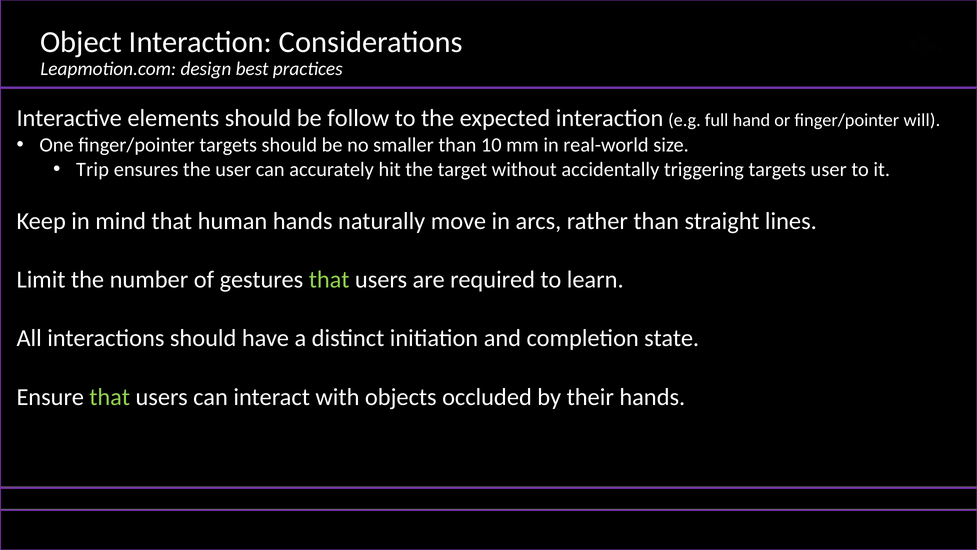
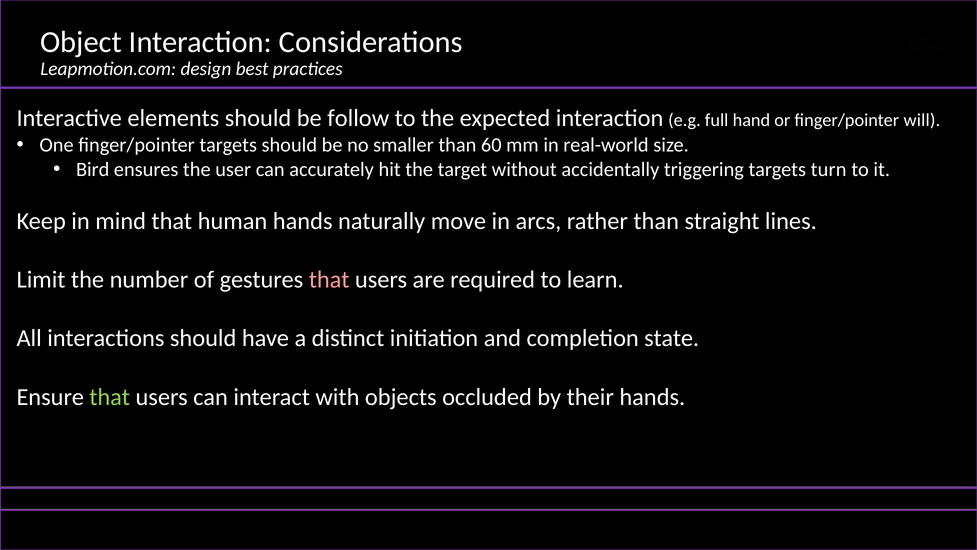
10: 10 -> 60
Trip: Trip -> Bird
targets user: user -> turn
that at (329, 280) colour: light green -> pink
